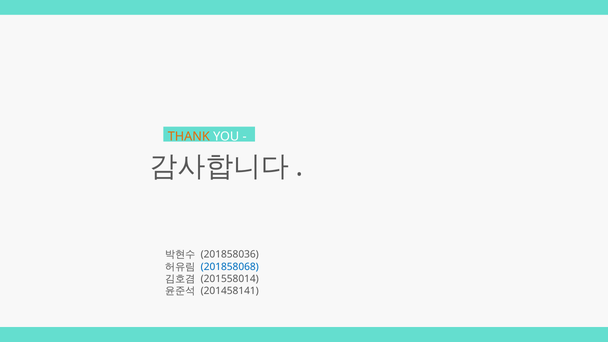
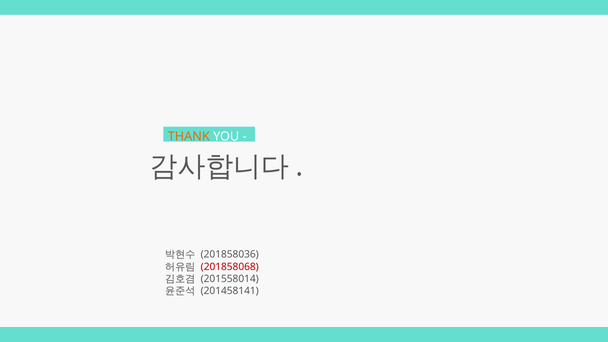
201858068 colour: blue -> red
